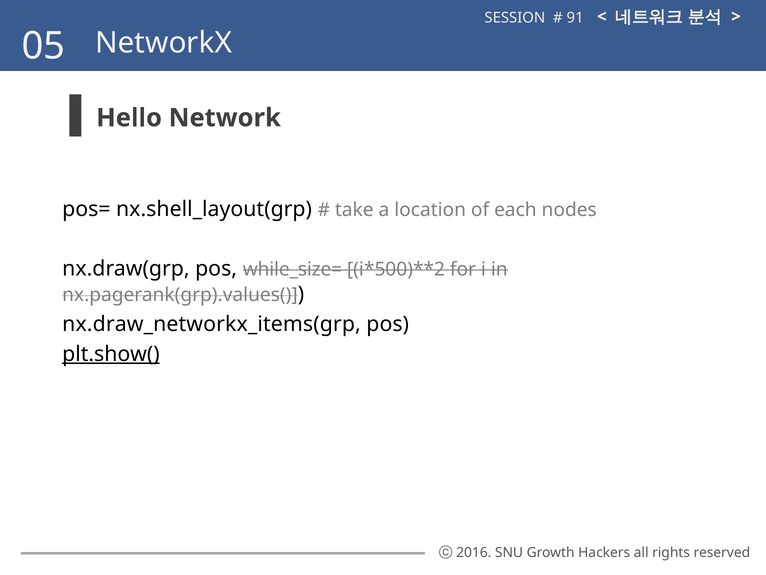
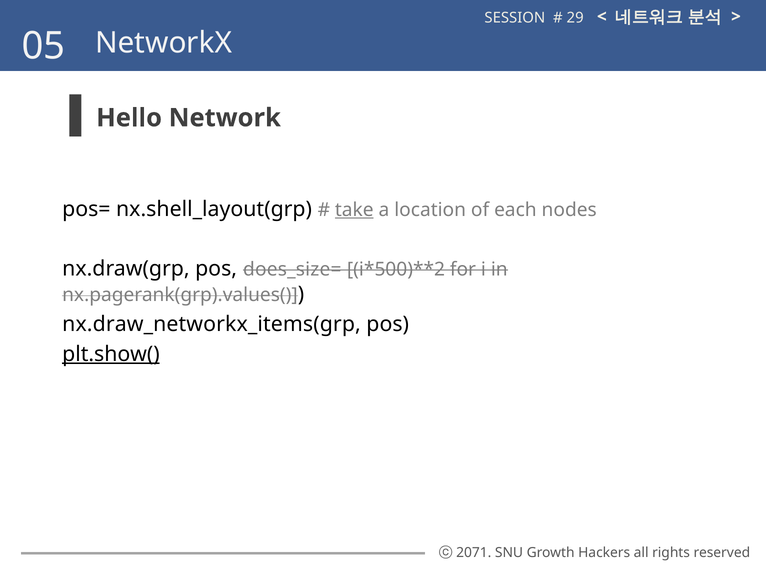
91: 91 -> 29
take underline: none -> present
while_size=: while_size= -> does_size=
2016: 2016 -> 2071
